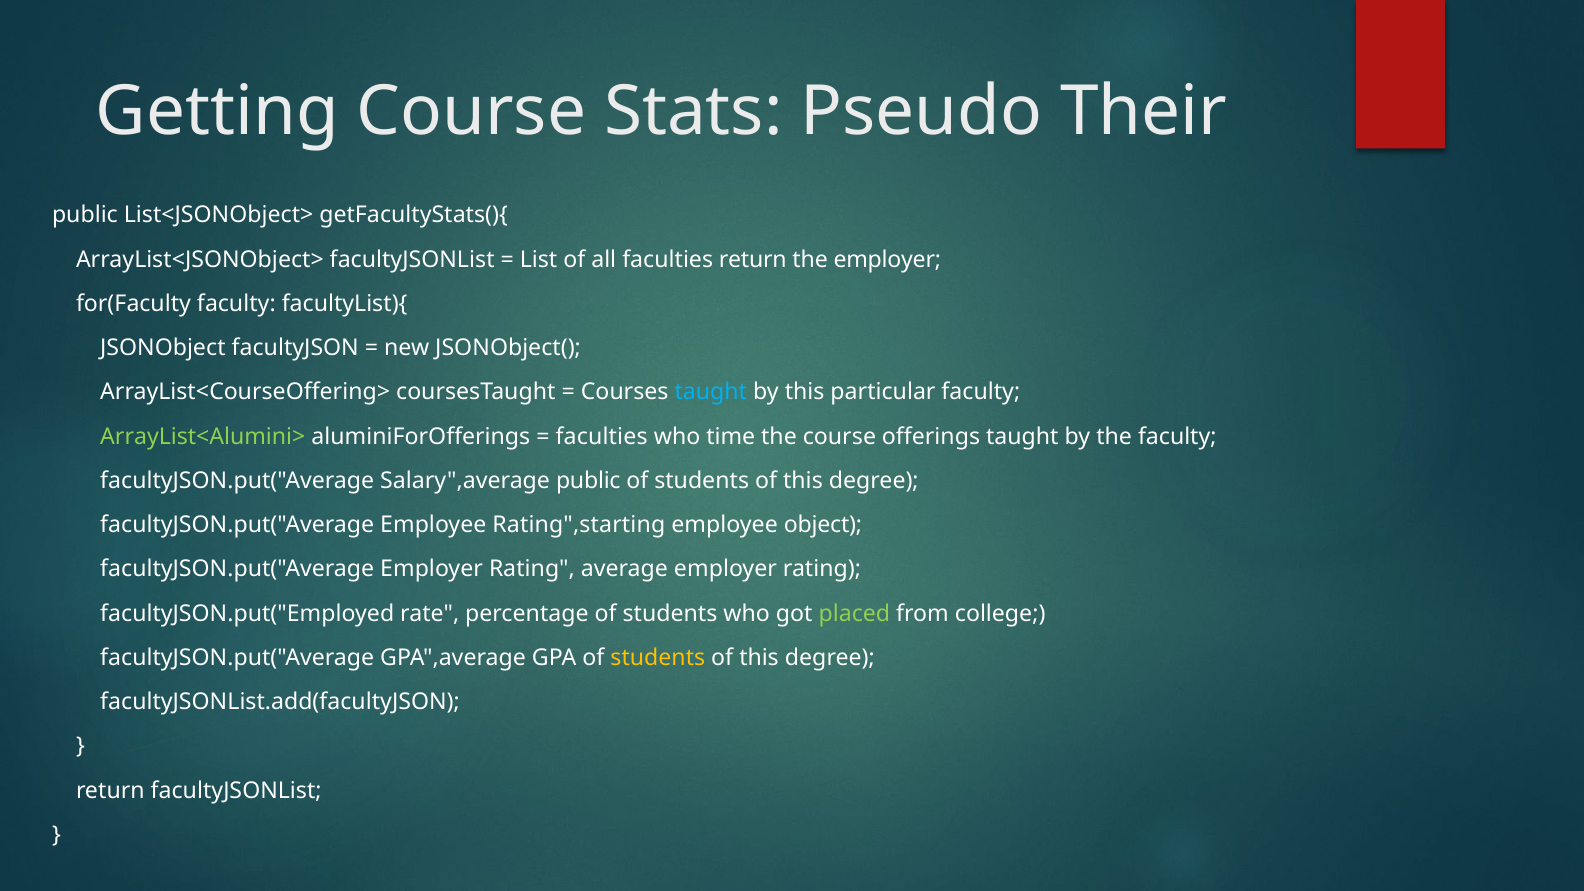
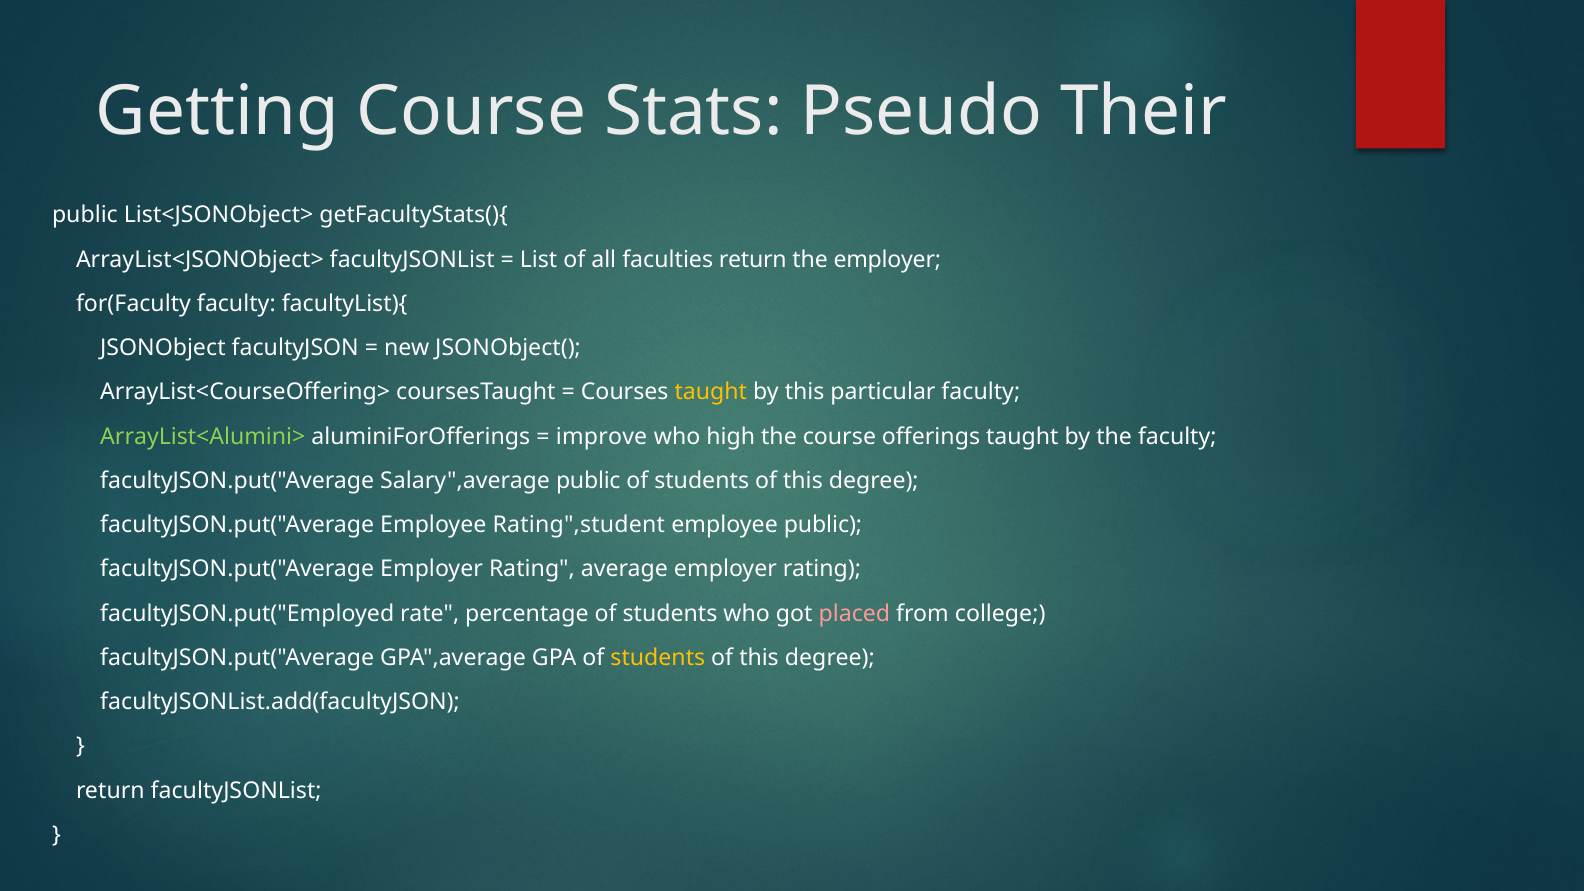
taught at (711, 392) colour: light blue -> yellow
faculties at (602, 436): faculties -> improve
time: time -> high
Rating",starting: Rating",starting -> Rating",student
employee object: object -> public
placed colour: light green -> pink
